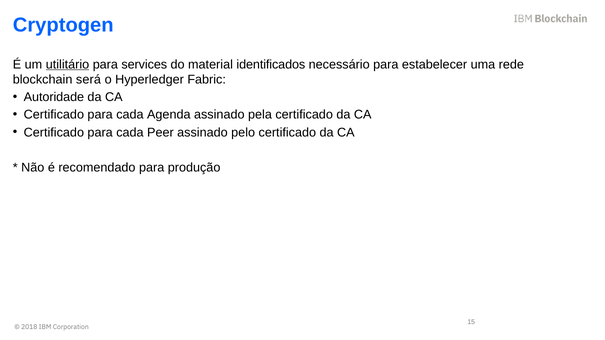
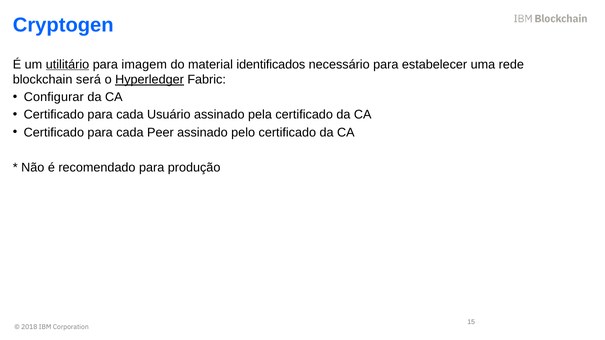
services: services -> imagem
Hyperledger underline: none -> present
Autoridade: Autoridade -> Configurar
Agenda: Agenda -> Usuário
